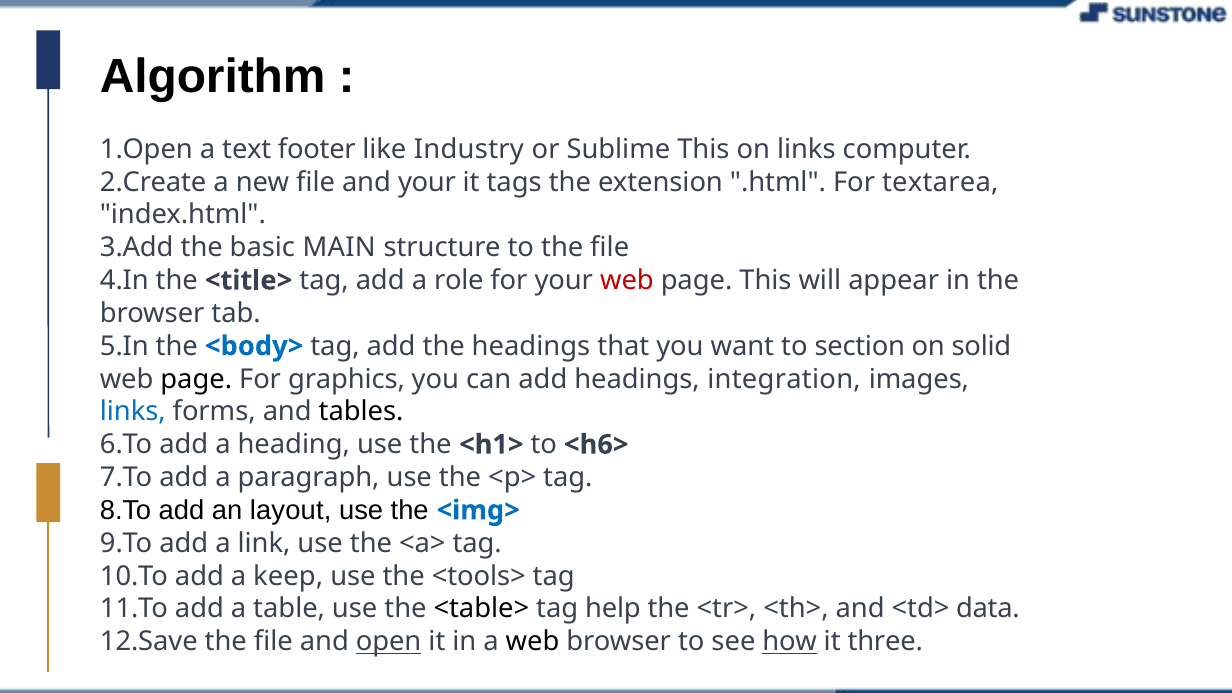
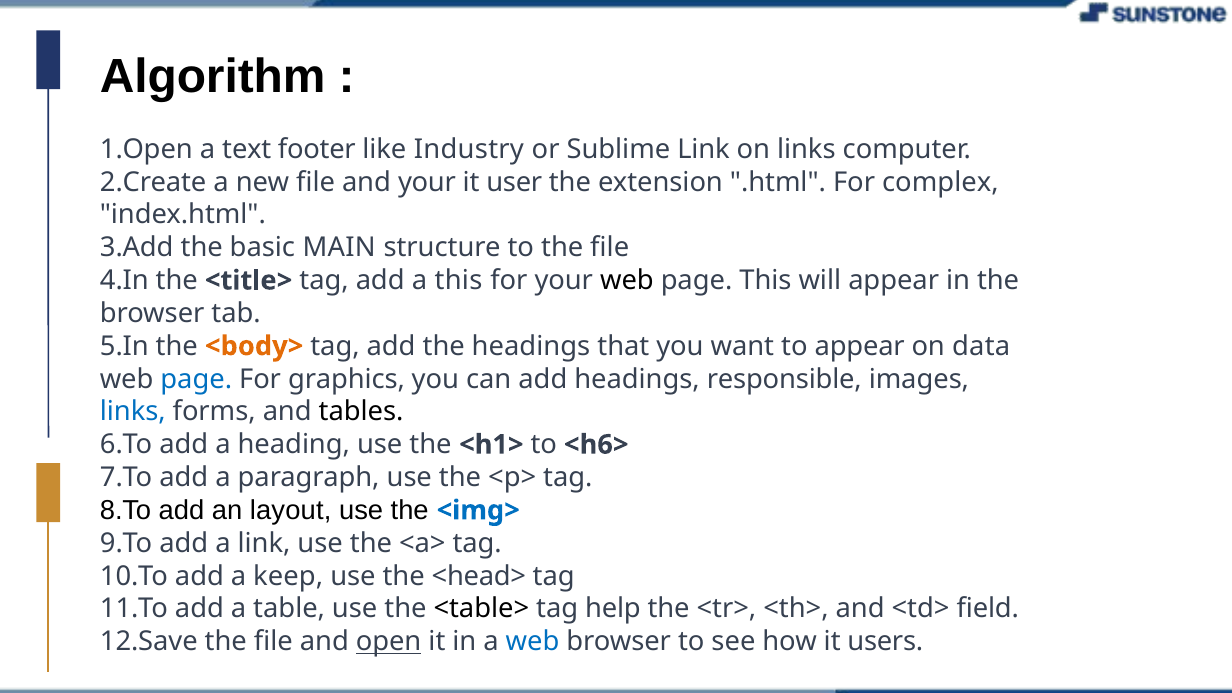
Sublime This: This -> Link
tags: tags -> user
textarea: textarea -> complex
a role: role -> this
web at (627, 280) colour: red -> black
<body> colour: blue -> orange
to section: section -> appear
solid: solid -> data
page at (196, 379) colour: black -> blue
integration: integration -> responsible
<tools>: <tools> -> <head>
data: data -> field
web at (532, 642) colour: black -> blue
how underline: present -> none
three: three -> users
